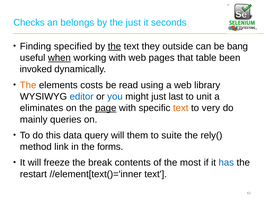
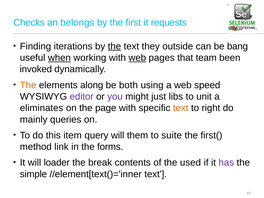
the just: just -> first
seconds: seconds -> requests
specified: specified -> iterations
web at (137, 58) underline: none -> present
table: table -> team
costs: costs -> along
read: read -> both
library: library -> speed
editor colour: blue -> purple
you colour: blue -> purple
last: last -> libs
page underline: present -> none
very: very -> right
data: data -> item
rely(: rely( -> first(
freeze: freeze -> loader
most: most -> used
has colour: blue -> purple
restart: restart -> simple
